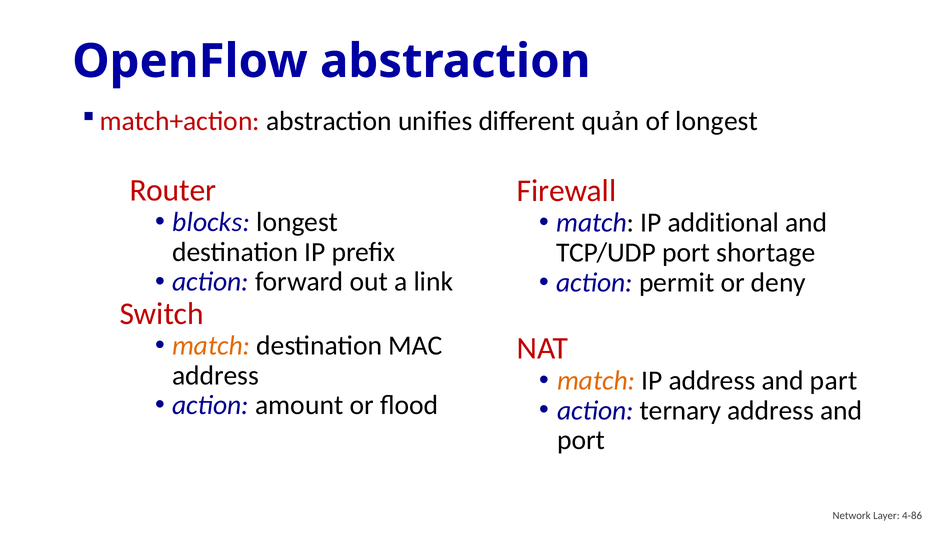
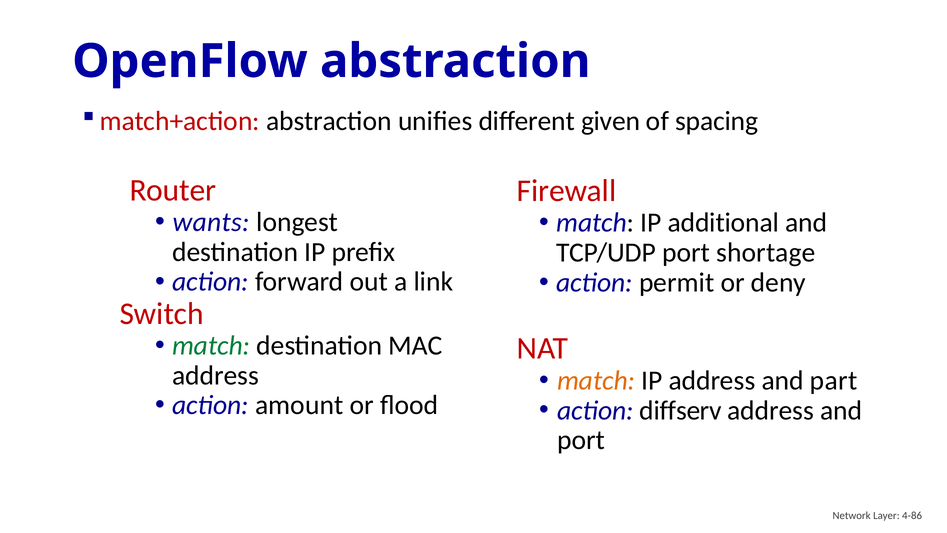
quản: quản -> given
of longest: longest -> spacing
blocks: blocks -> wants
match at (211, 346) colour: orange -> green
ternary: ternary -> diffserv
